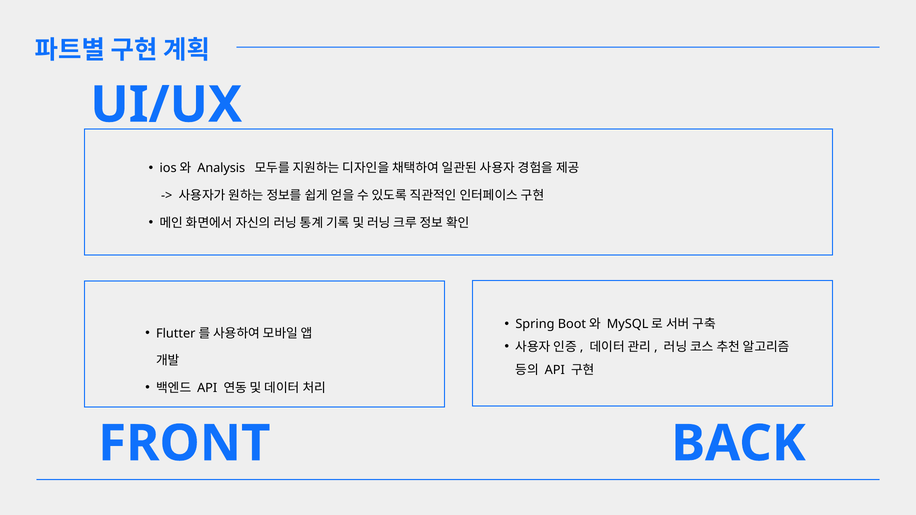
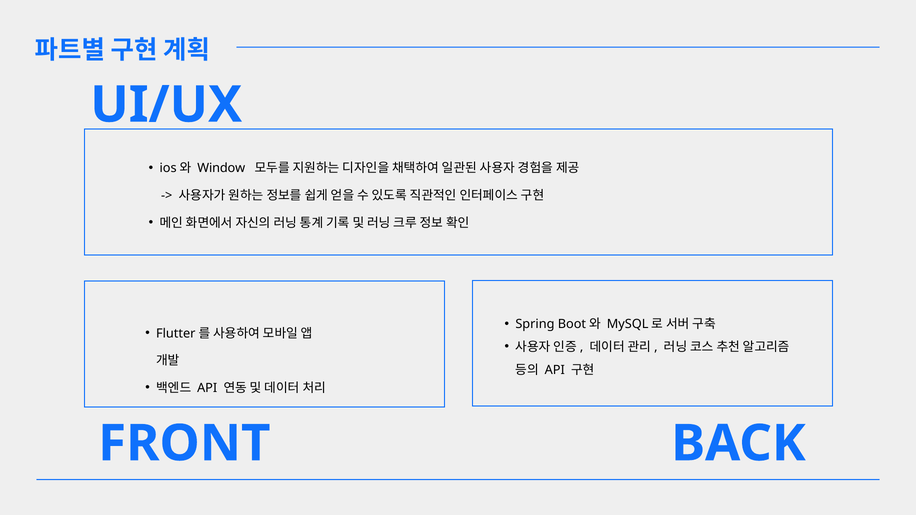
Analysis: Analysis -> Window
